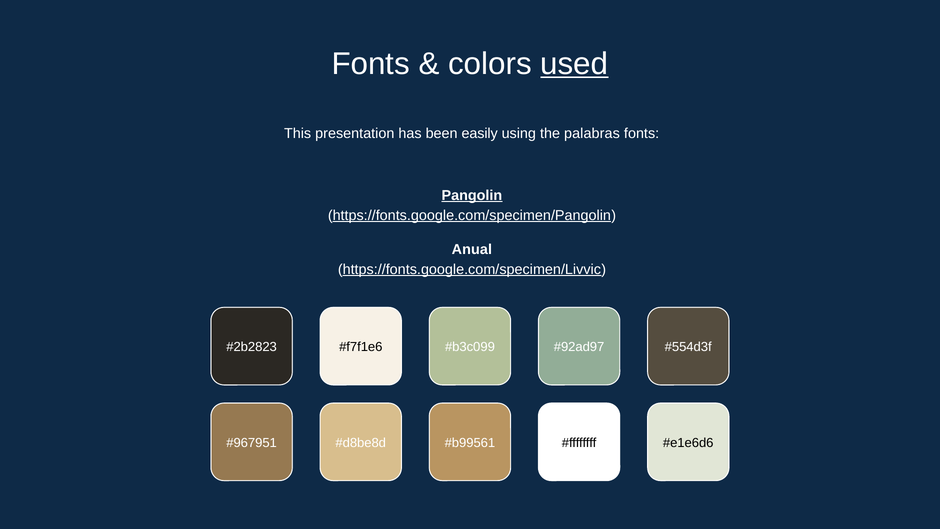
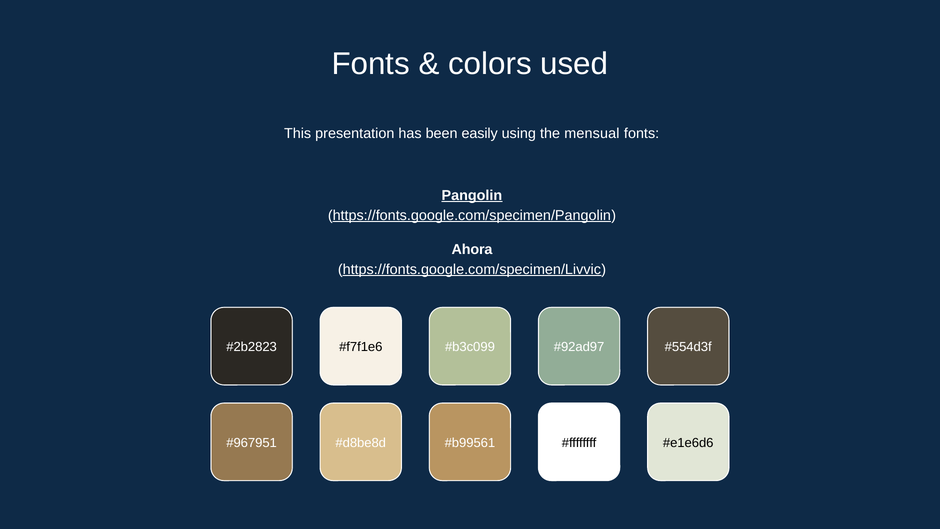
used underline: present -> none
palabras: palabras -> mensual
Anual: Anual -> Ahora
